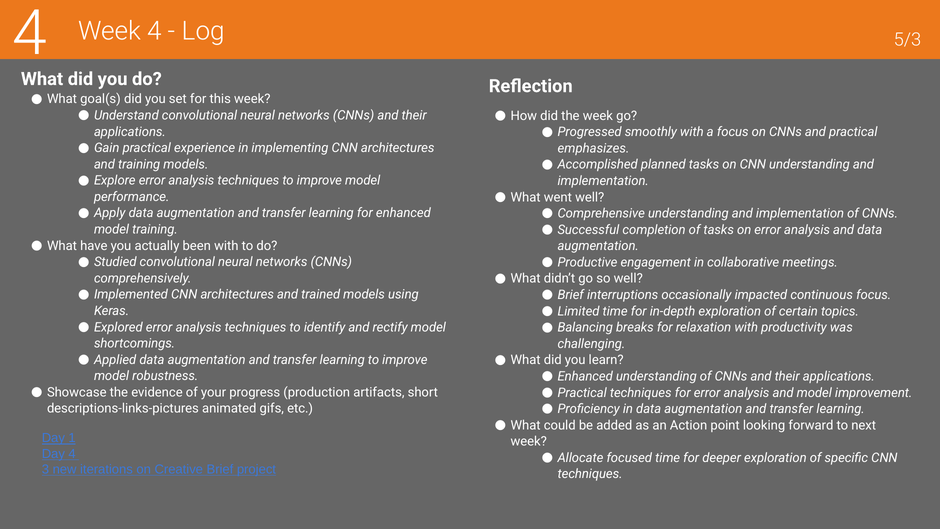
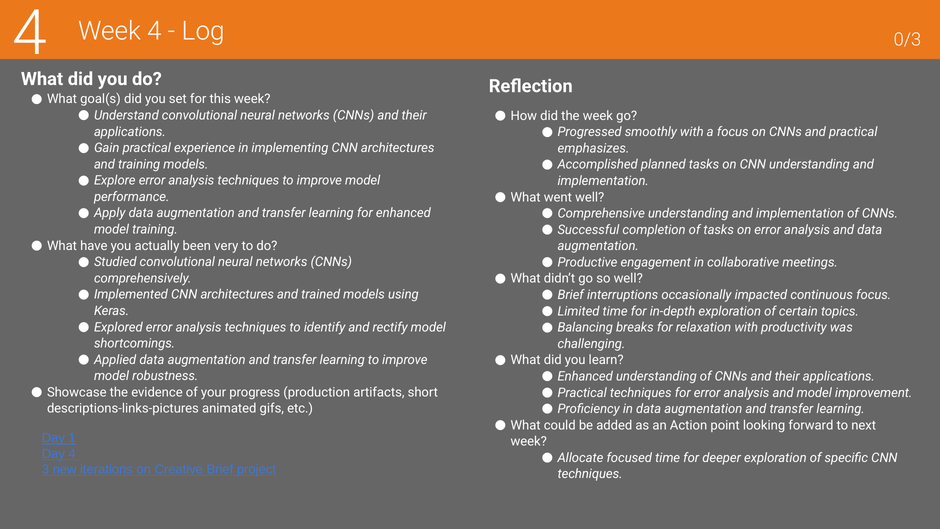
5/3: 5/3 -> 0/3
been with: with -> very
